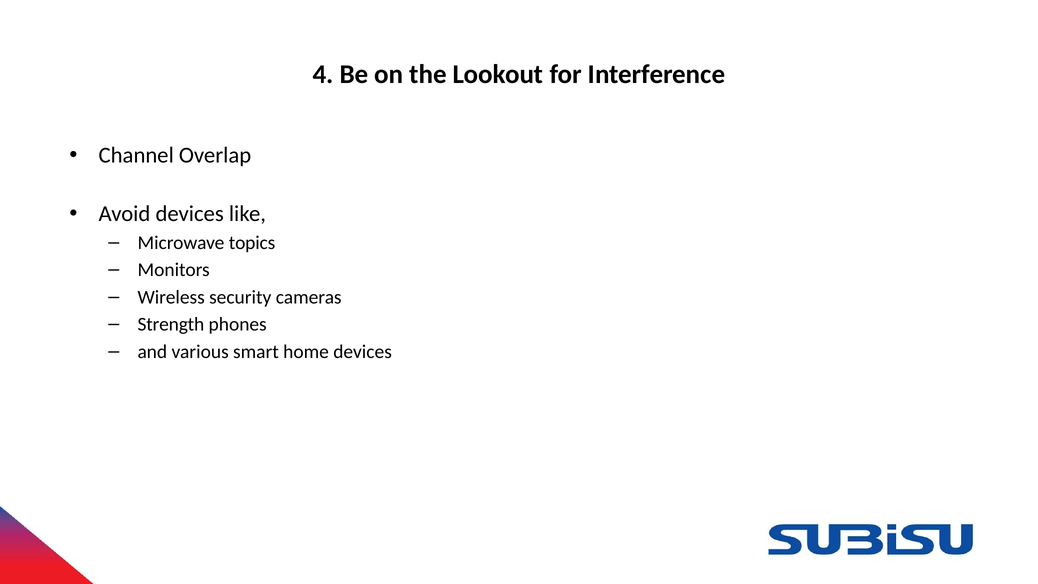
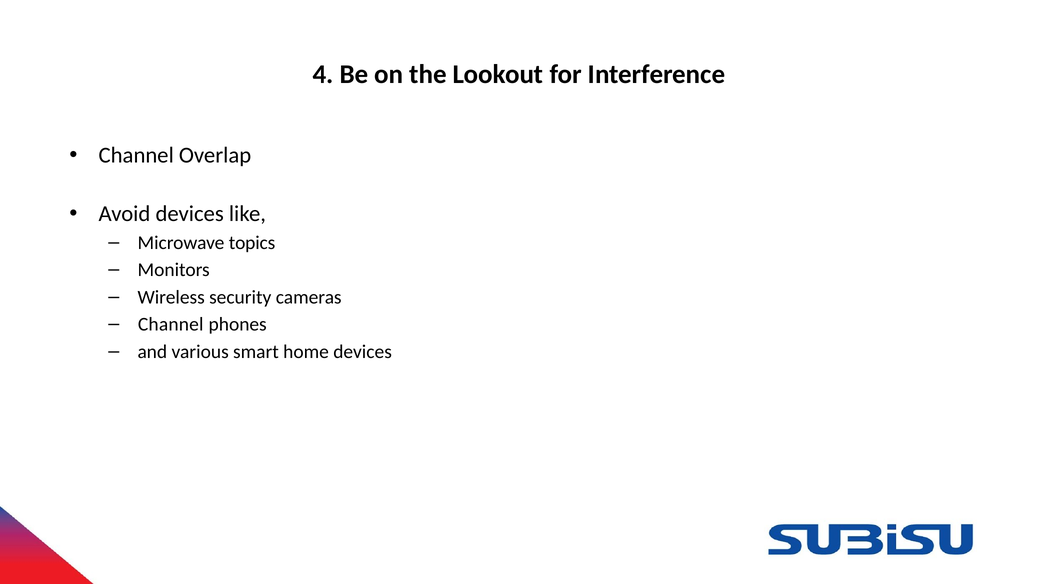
Strength at (171, 324): Strength -> Channel
